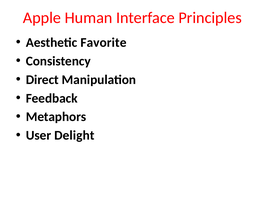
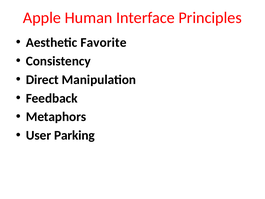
Delight: Delight -> Parking
